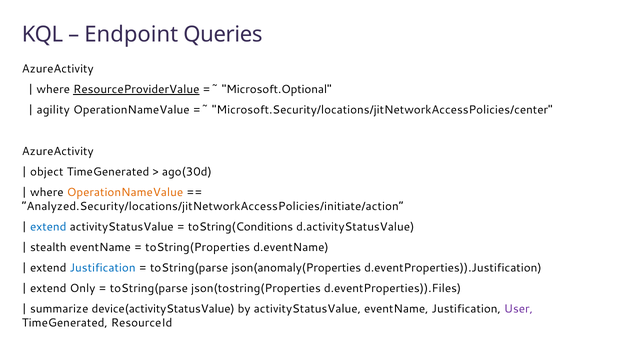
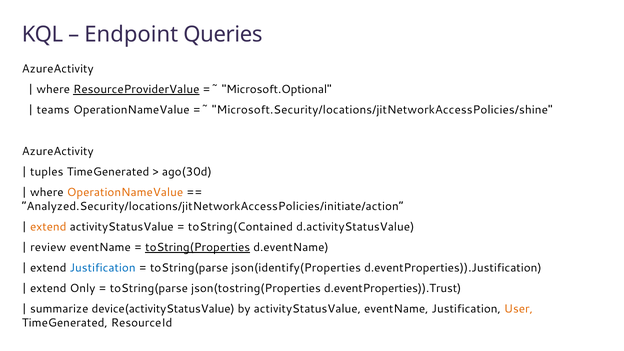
agility: agility -> teams
Microsoft.Security/locations/jitNetworkAccessPolicies/center: Microsoft.Security/locations/jitNetworkAccessPolicies/center -> Microsoft.Security/locations/jitNetworkAccessPolicies/shine
object: object -> tuples
extend at (48, 227) colour: blue -> orange
toString(Conditions: toString(Conditions -> toString(Contained
stealth: stealth -> review
toString(Properties underline: none -> present
json(anomaly(Properties: json(anomaly(Properties -> json(identify(Properties
d.eventProperties)).Files: d.eventProperties)).Files -> d.eventProperties)).Trust
User colour: purple -> orange
